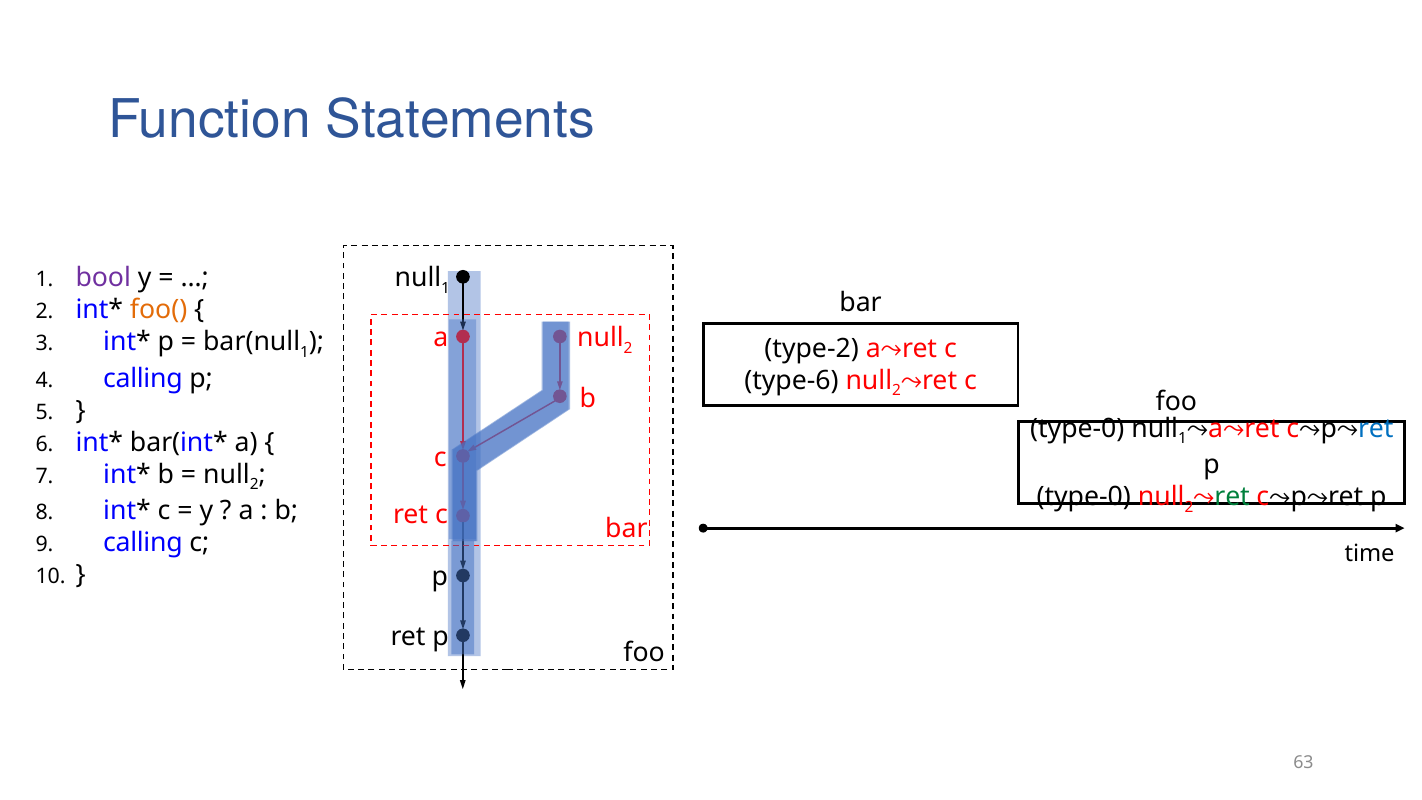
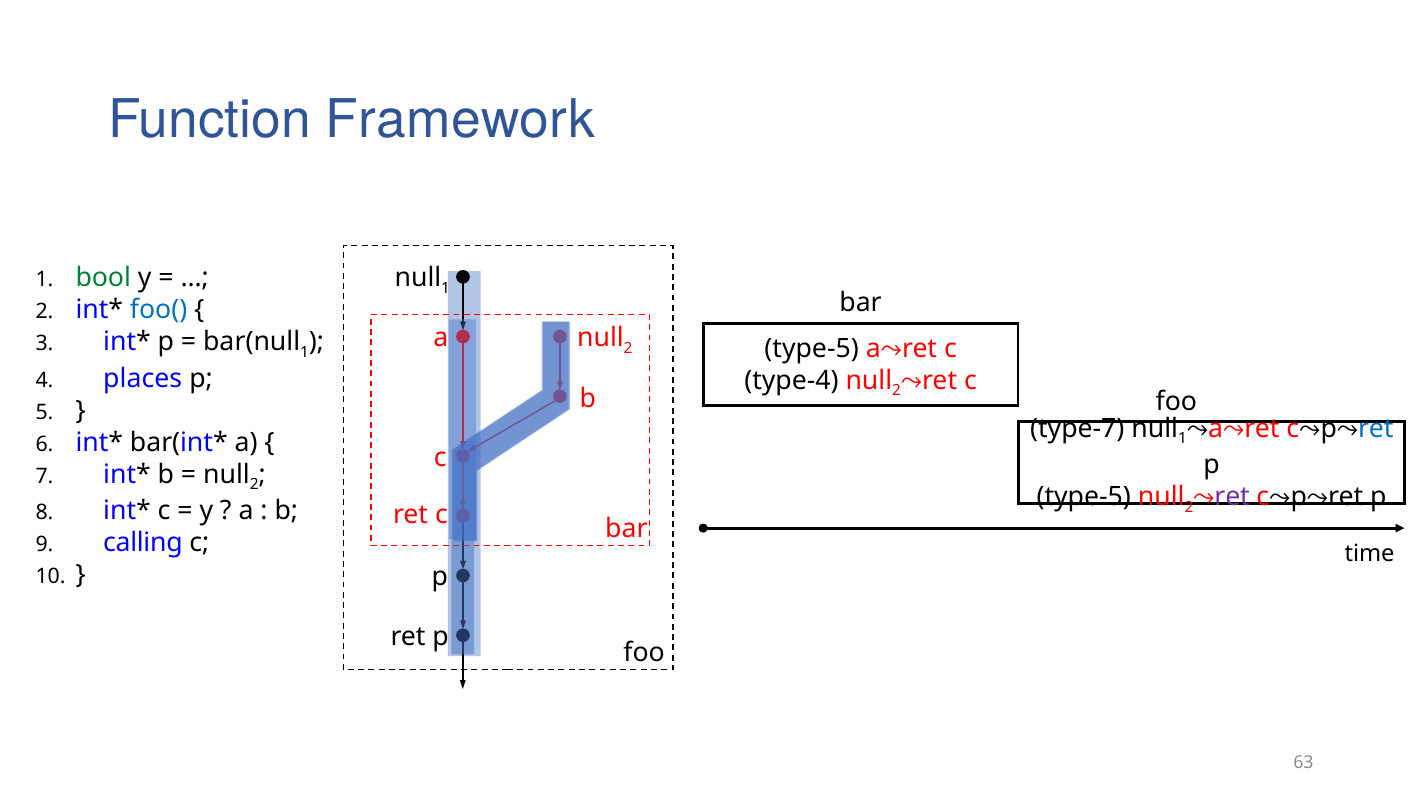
Statements: Statements -> Framework
bool colour: purple -> green
foo( colour: orange -> blue
type-2 at (812, 348): type-2 -> type-5
type-6: type-6 -> type-4
calling at (143, 378): calling -> places
type-0 at (1077, 428): type-0 -> type-7
type-0 at (1084, 497): type-0 -> type-5
ret at (1232, 497) colour: green -> purple
